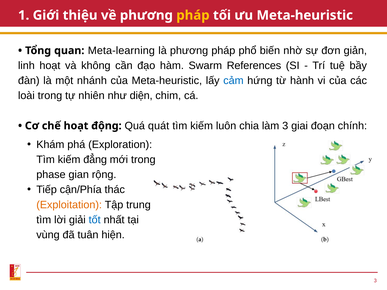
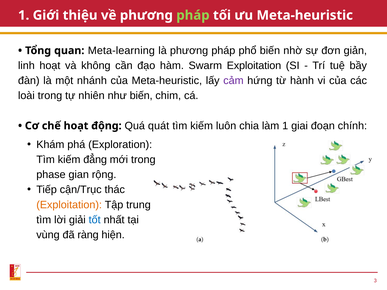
pháp at (193, 15) colour: yellow -> light green
Swarm References: References -> Exploitation
cảm colour: blue -> purple
như diện: diện -> biến
làm 3: 3 -> 1
cận/Phía: cận/Phía -> cận/Trục
tuân: tuân -> ràng
